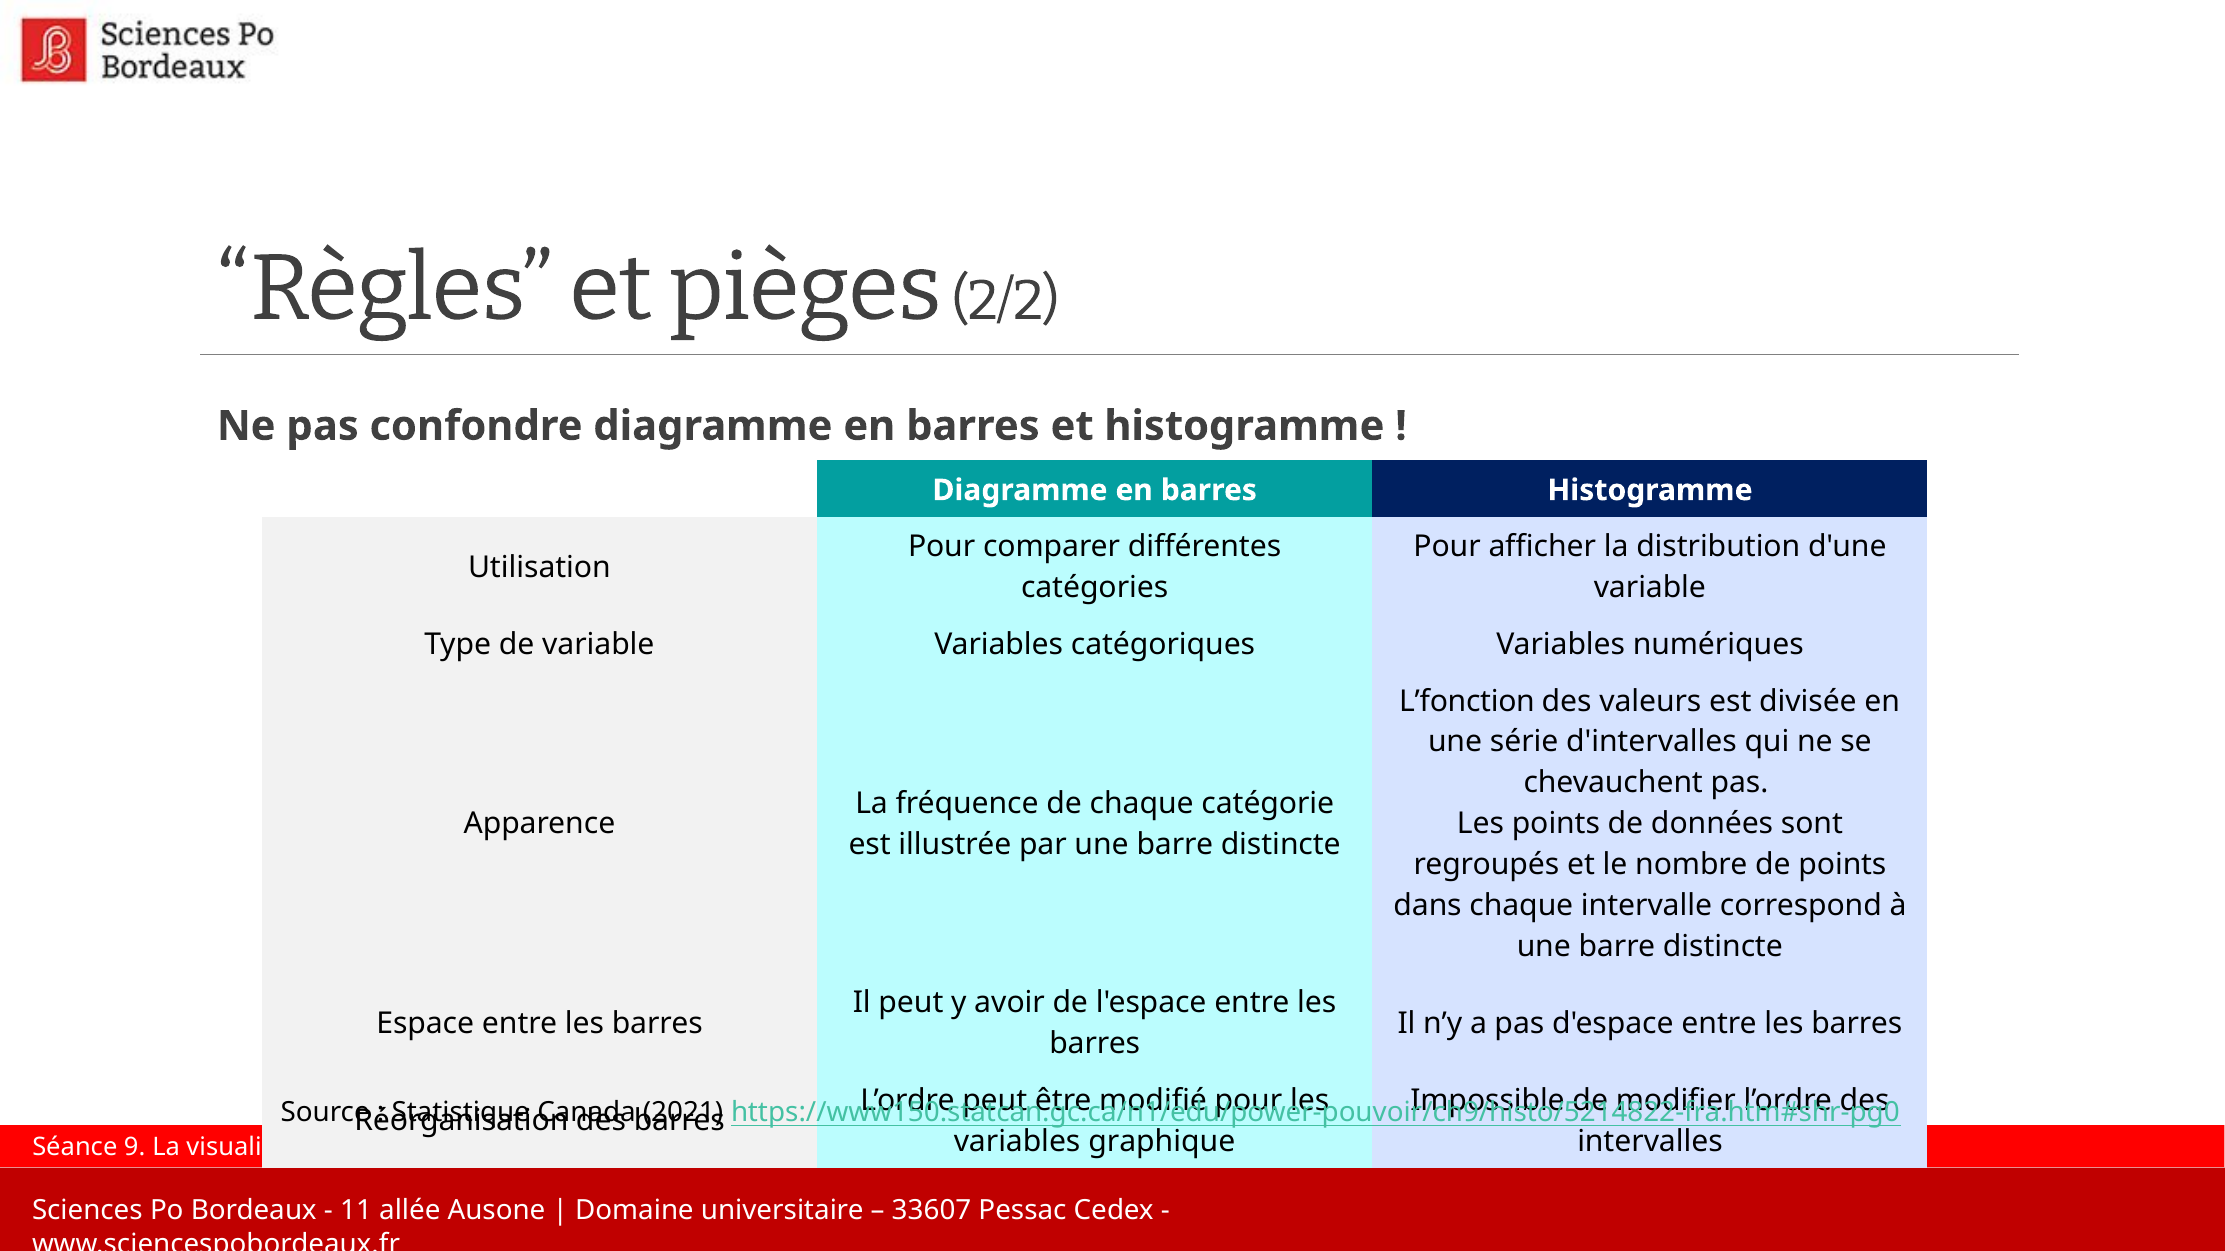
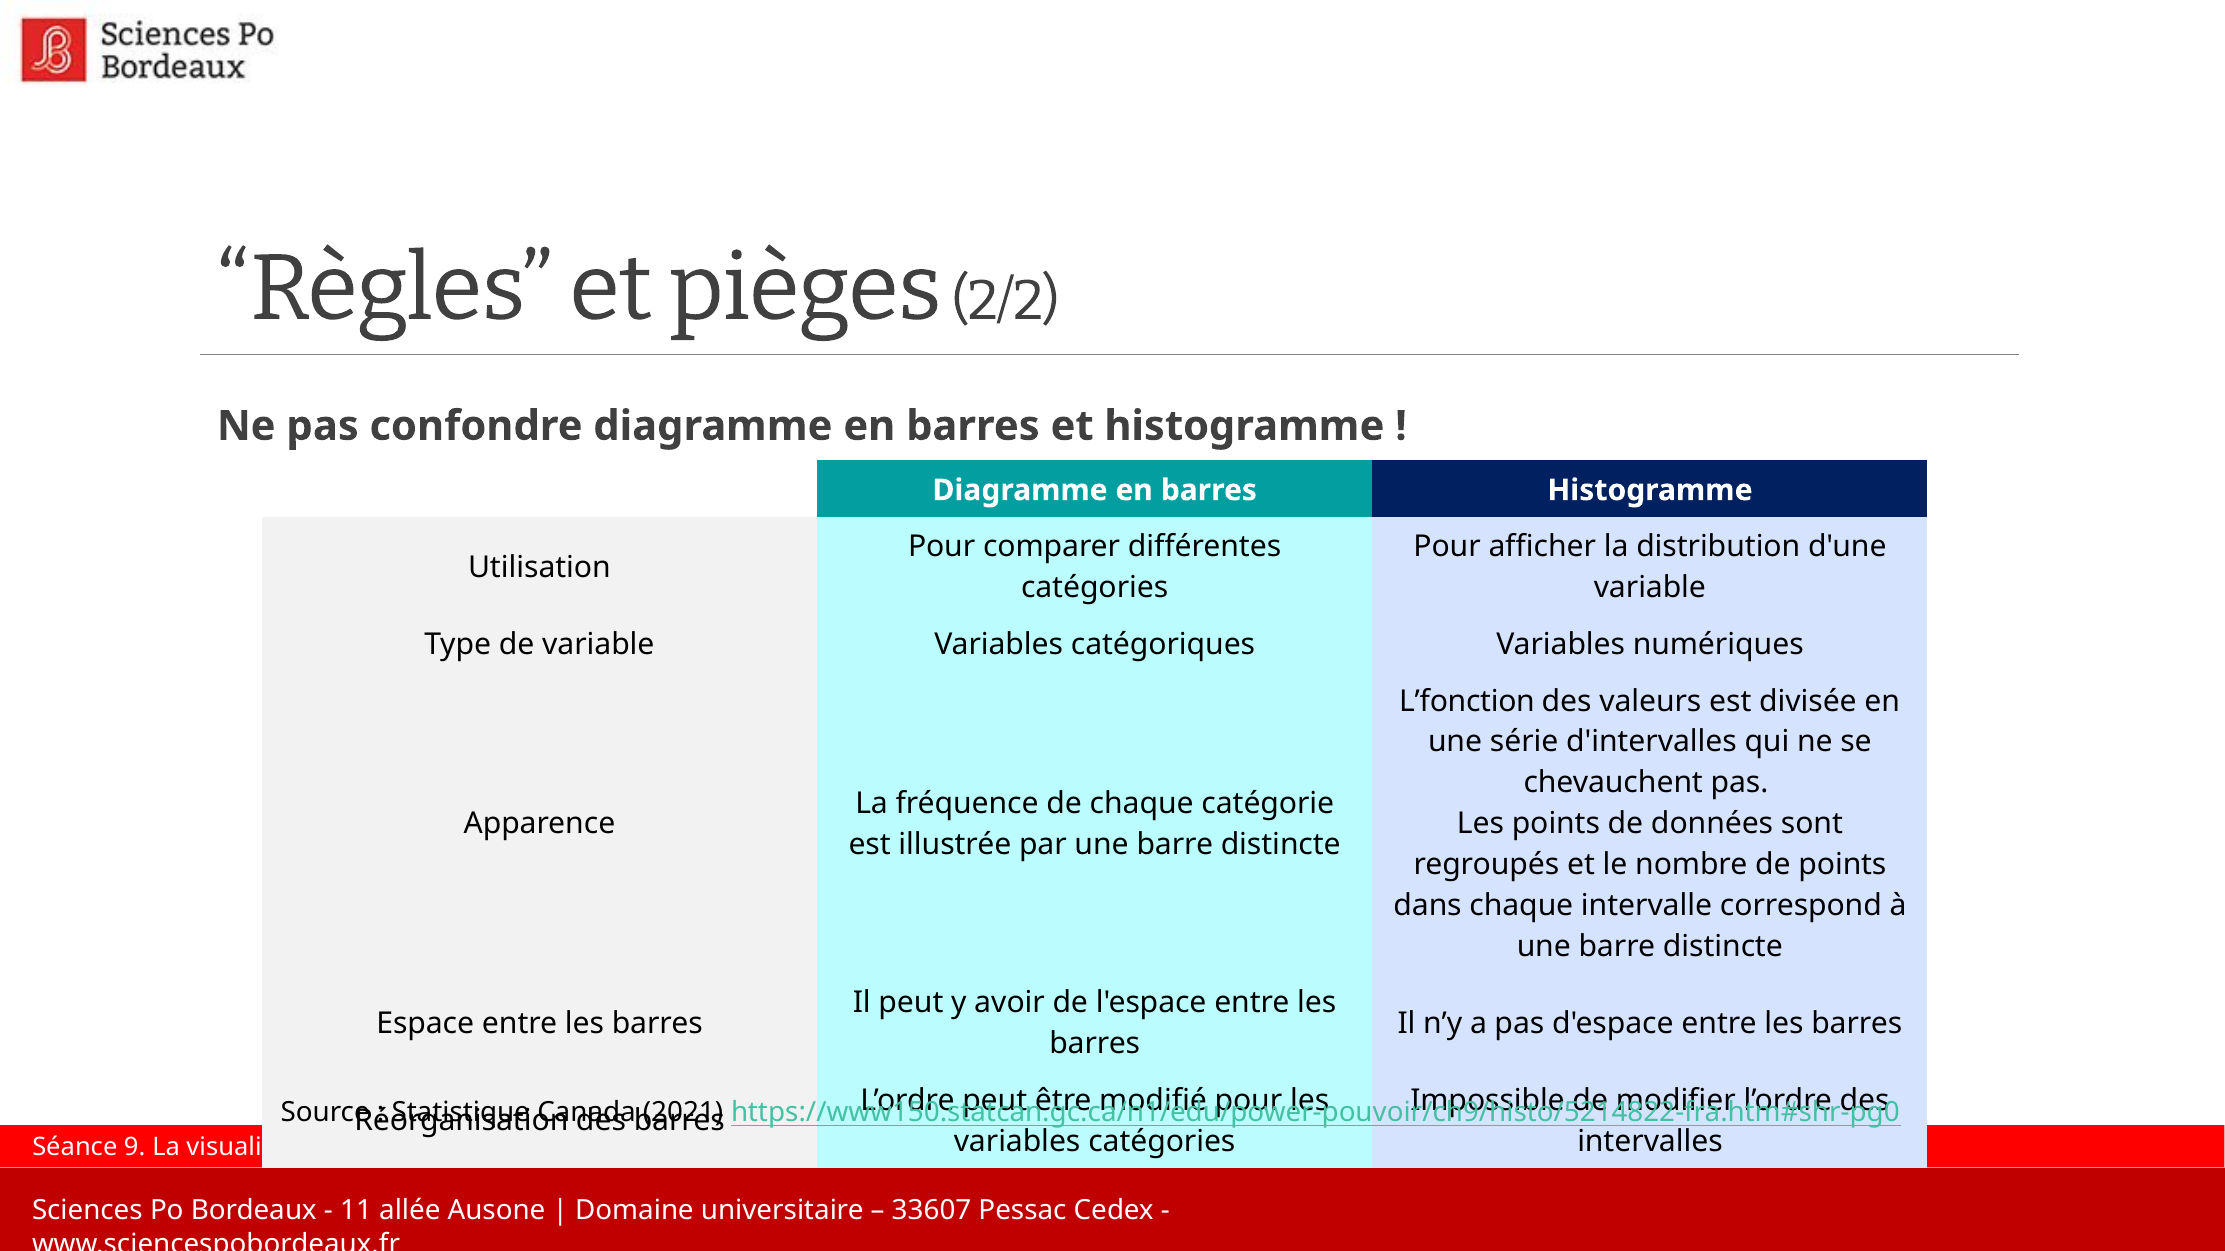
variables graphique: graphique -> catégories
